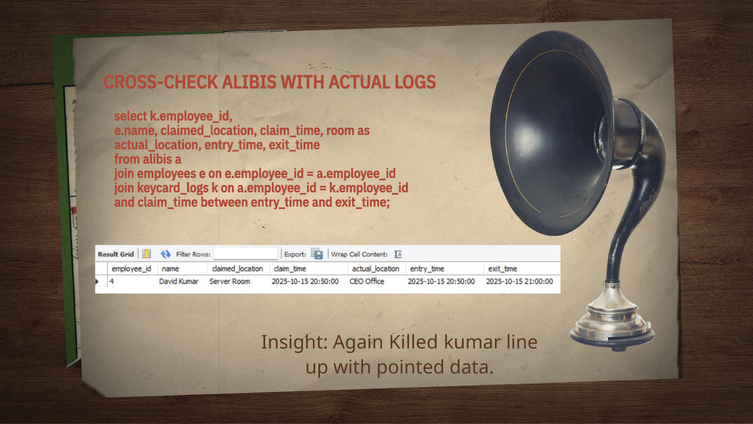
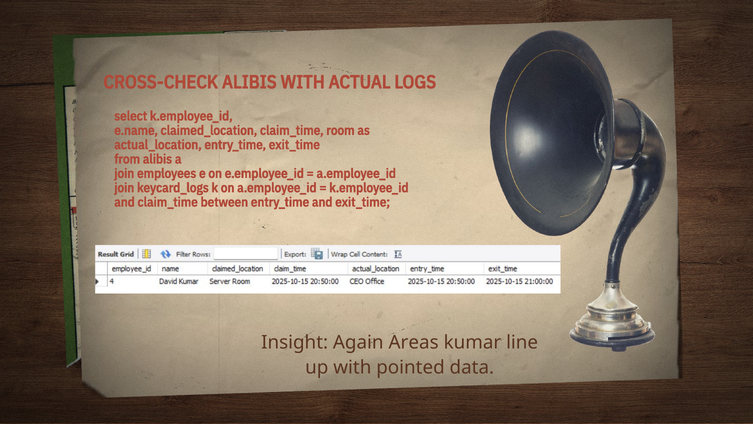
Killed: Killed -> Areas
